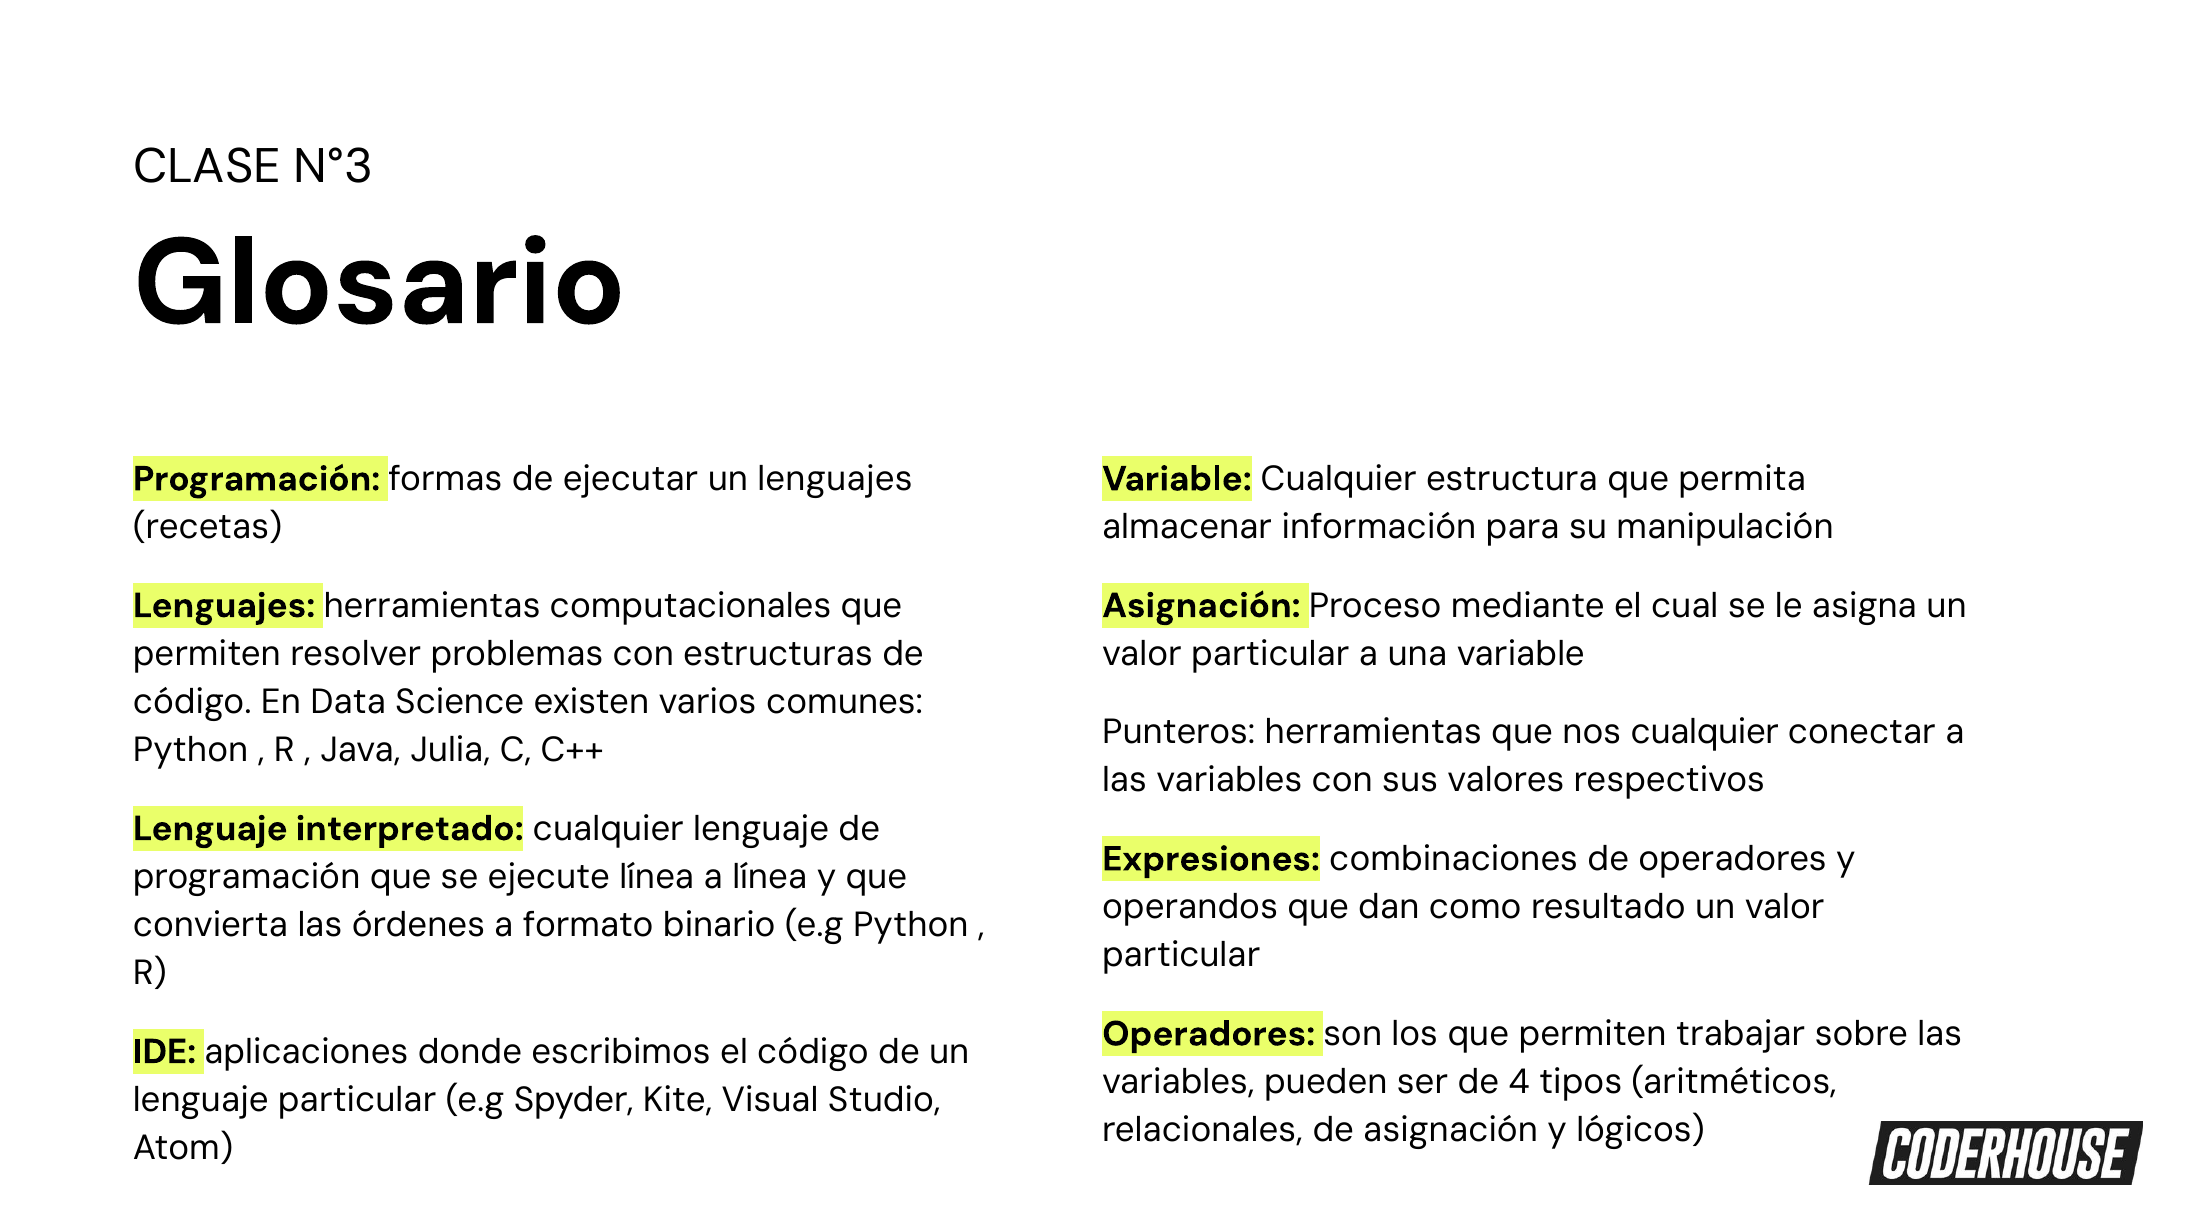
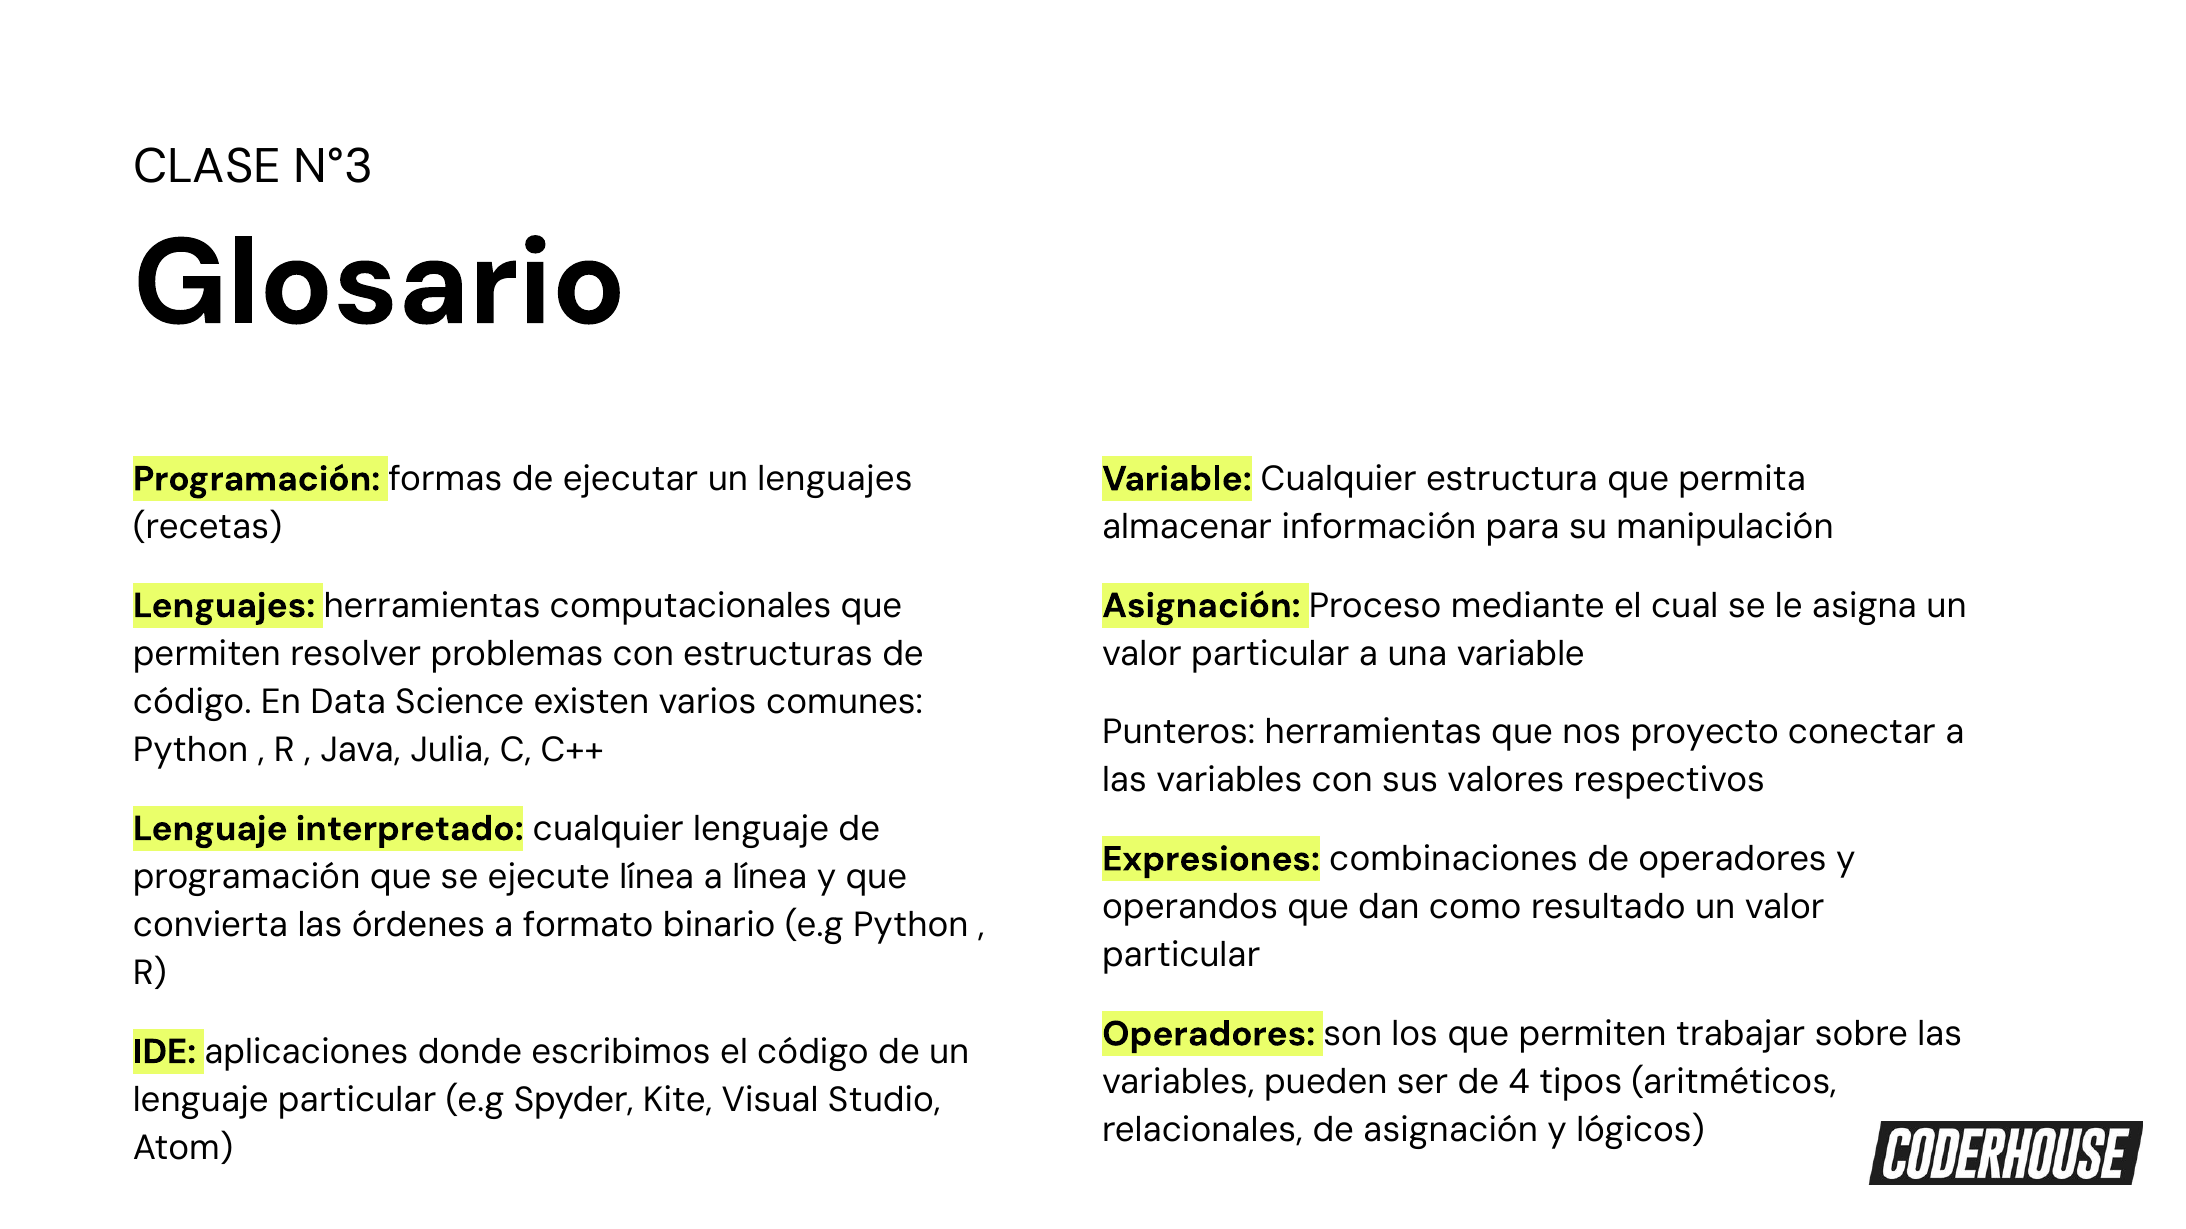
nos cualquier: cualquier -> proyecto
